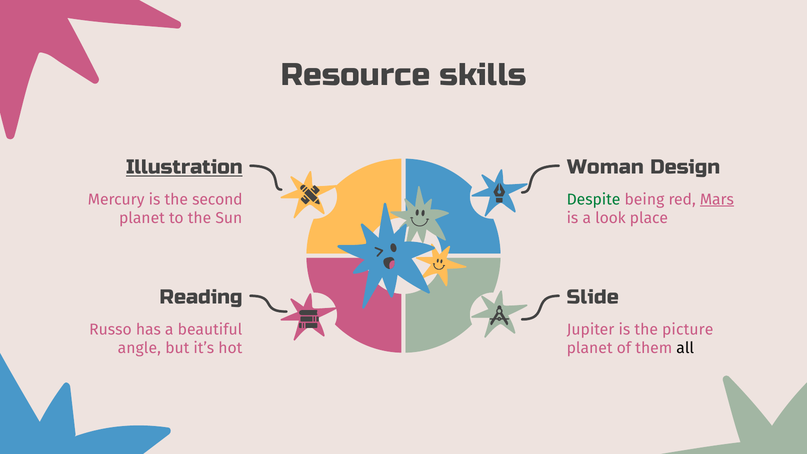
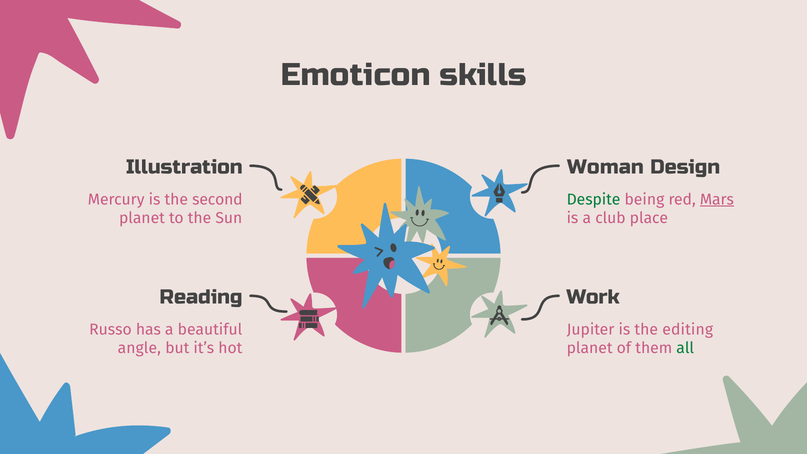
Resource: Resource -> Emoticon
Illustration underline: present -> none
look: look -> club
Slide: Slide -> Work
picture: picture -> editing
all colour: black -> green
